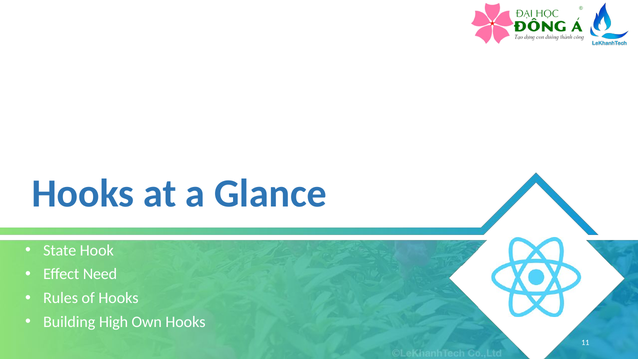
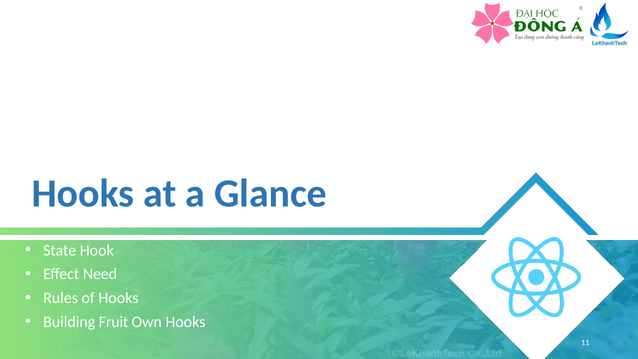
High: High -> Fruit
